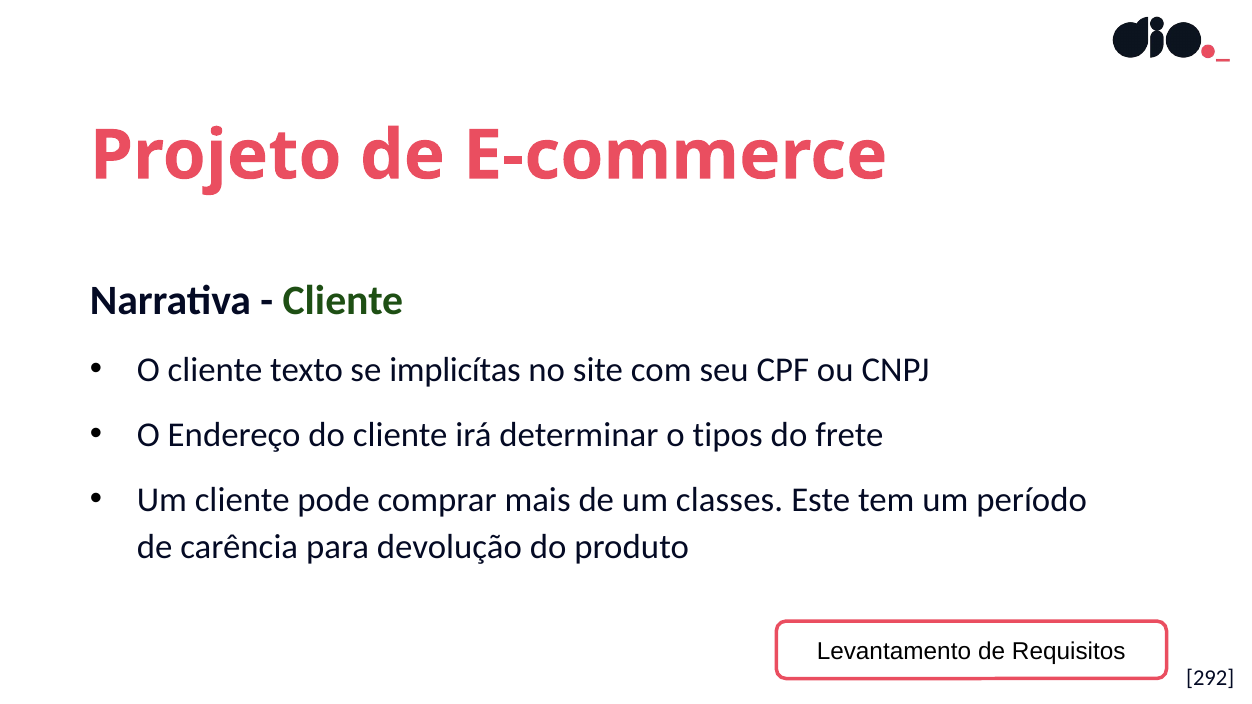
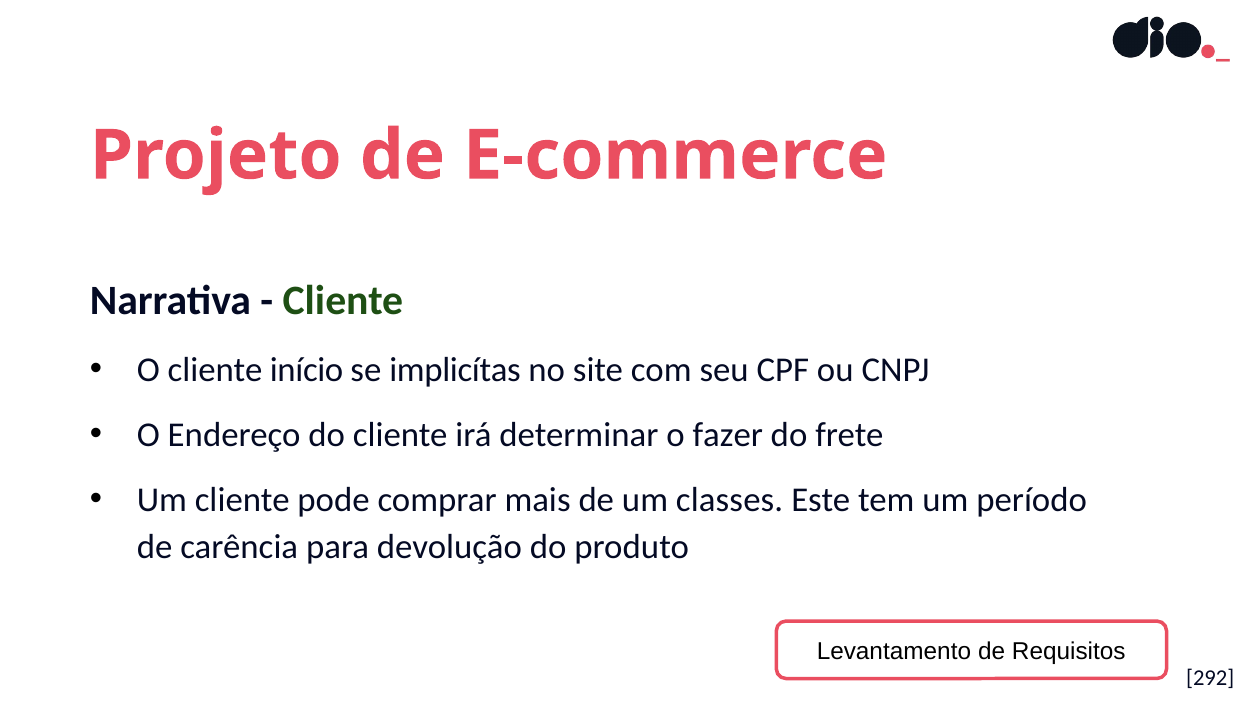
texto: texto -> início
tipos: tipos -> fazer
